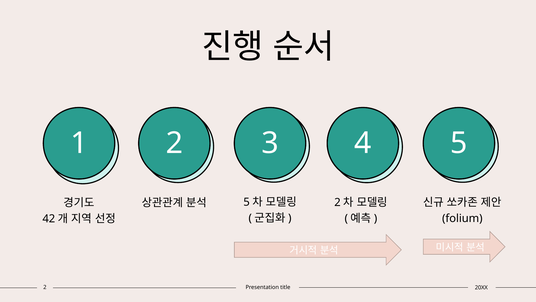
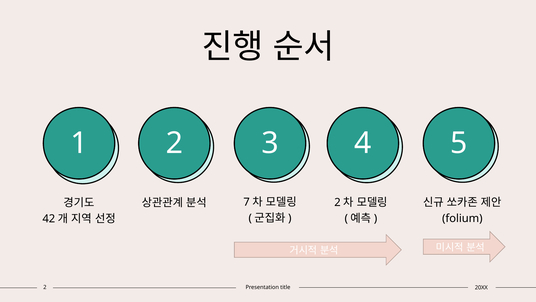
5 at (247, 202): 5 -> 7
